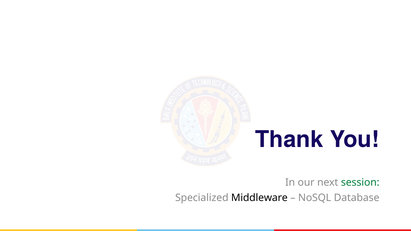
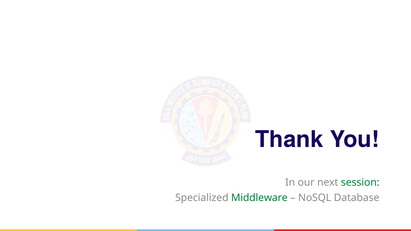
Middleware colour: black -> green
